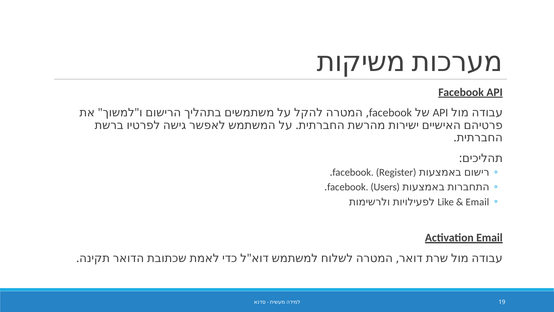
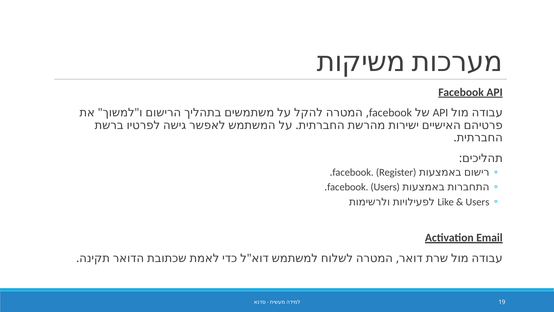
Email at (477, 202): Email -> Users
